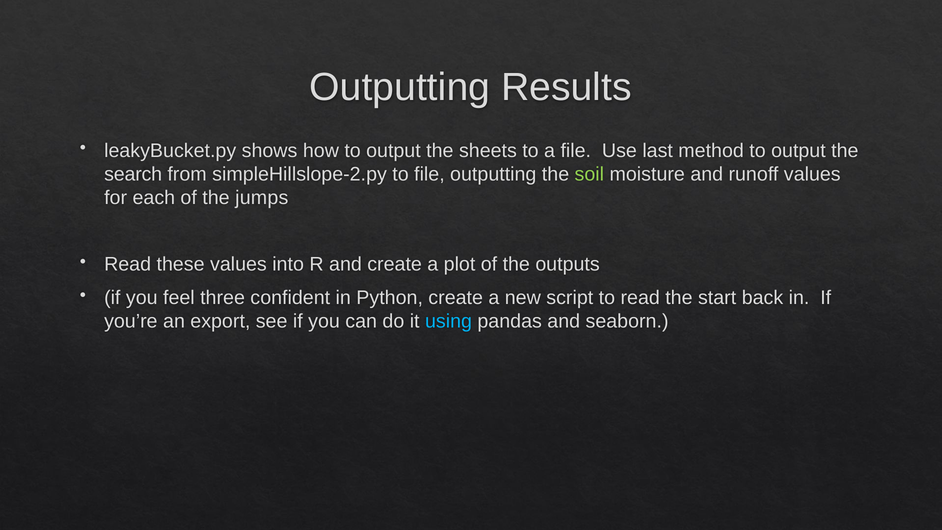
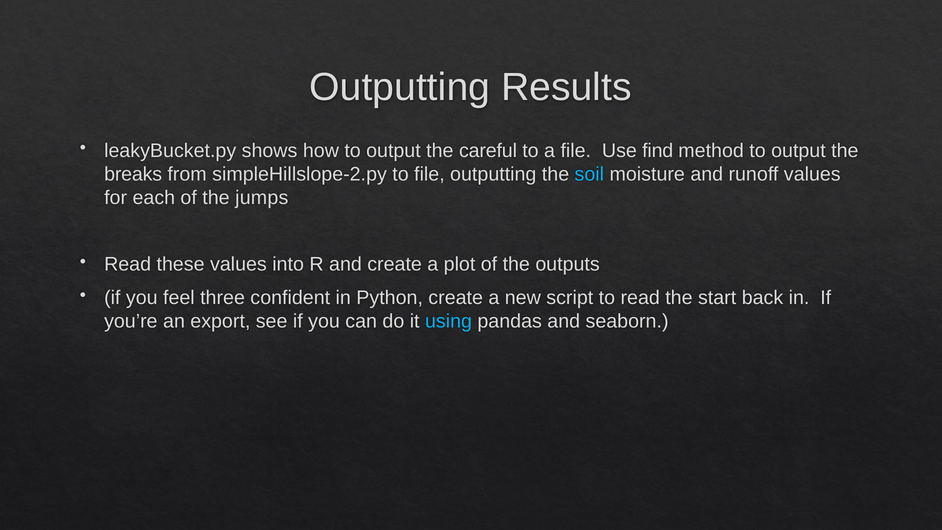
sheets: sheets -> careful
last: last -> find
search: search -> breaks
soil colour: light green -> light blue
